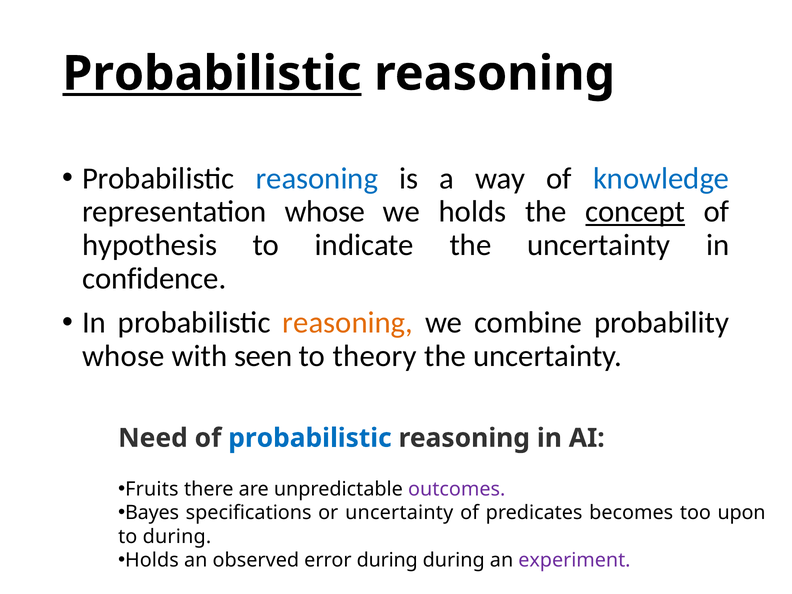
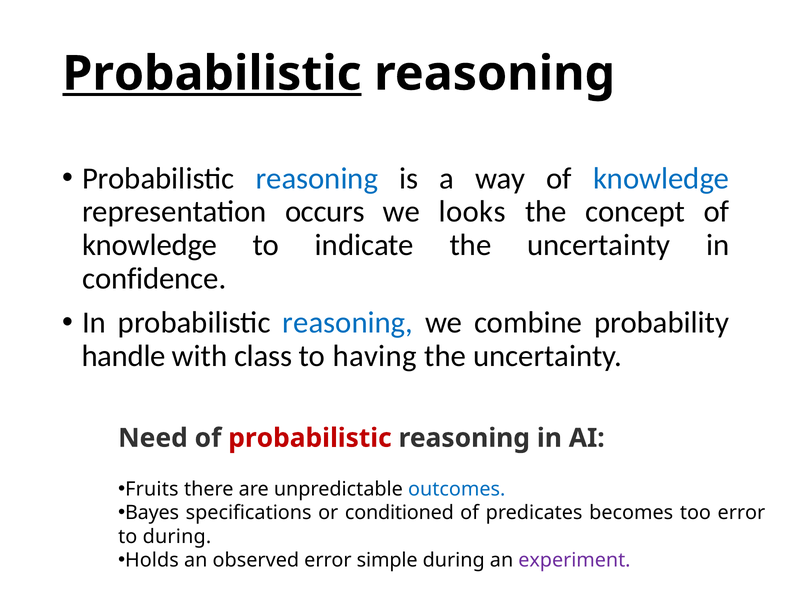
representation whose: whose -> occurs
we holds: holds -> looks
concept underline: present -> none
hypothesis at (150, 245): hypothesis -> knowledge
reasoning at (348, 323) colour: orange -> blue
whose at (123, 356): whose -> handle
seen: seen -> class
theory: theory -> having
probabilistic at (310, 438) colour: blue -> red
outcomes colour: purple -> blue
or uncertainty: uncertainty -> conditioned
too upon: upon -> error
error during: during -> simple
